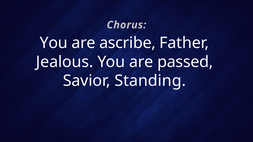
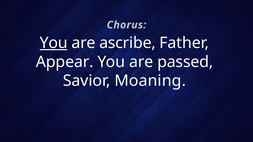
You at (54, 43) underline: none -> present
Jealous: Jealous -> Appear
Standing: Standing -> Moaning
